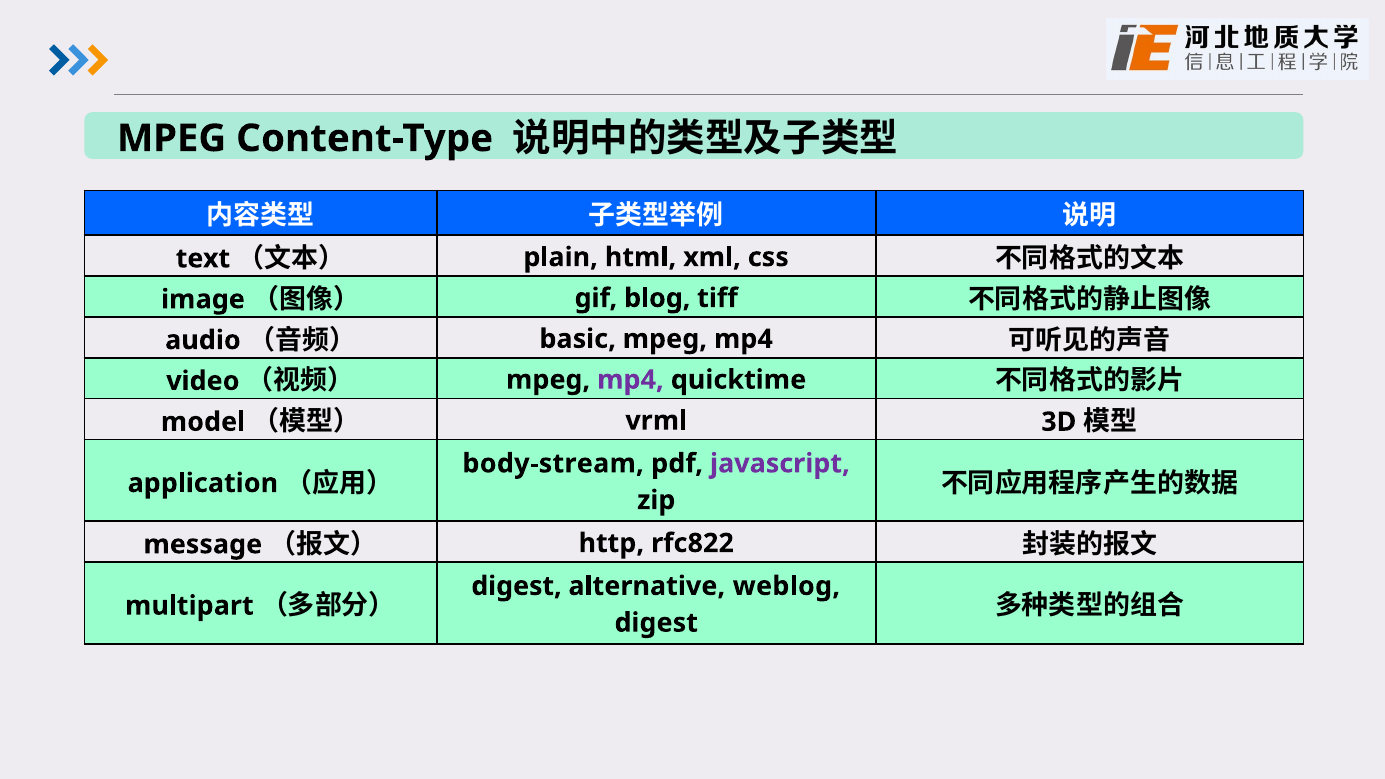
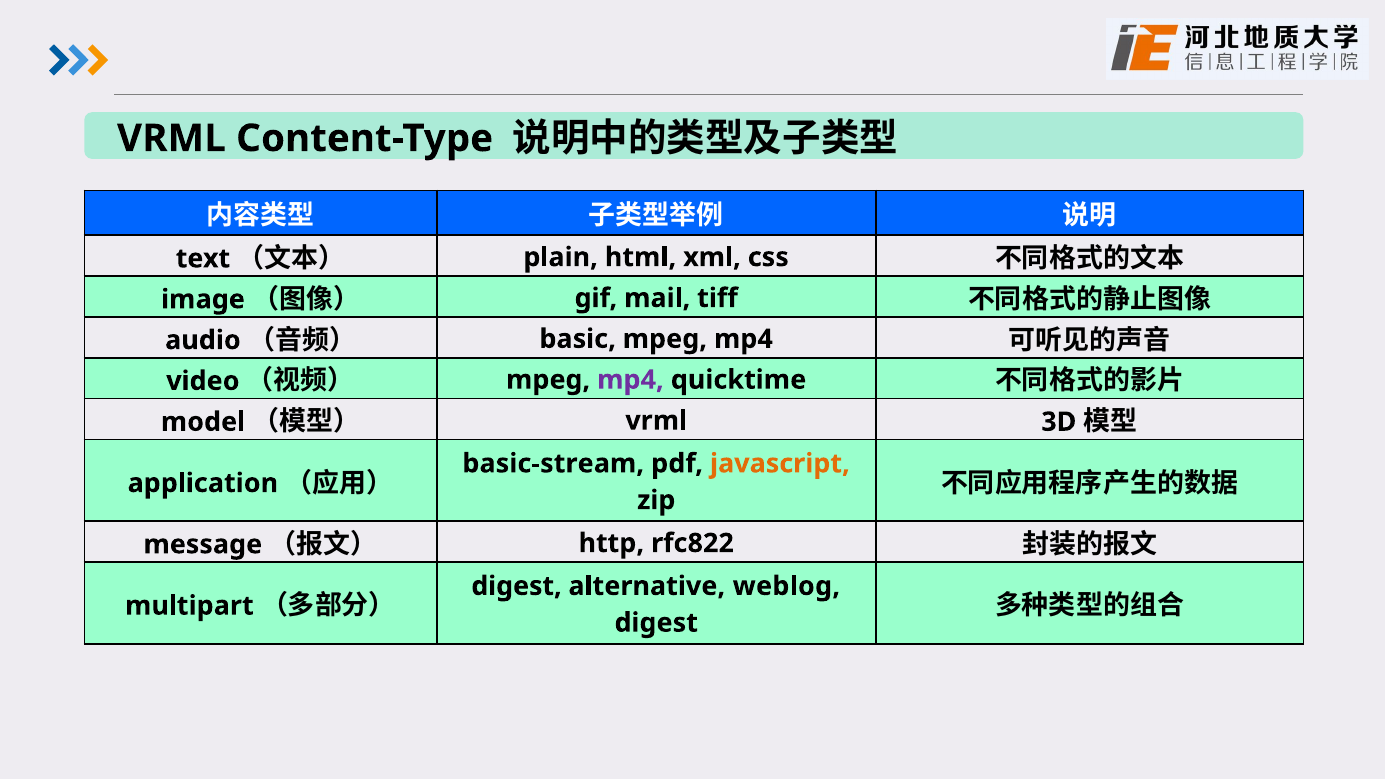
MPEG at (172, 138): MPEG -> VRML
blog: blog -> mail
body-stream: body-stream -> basic-stream
javascript colour: purple -> orange
